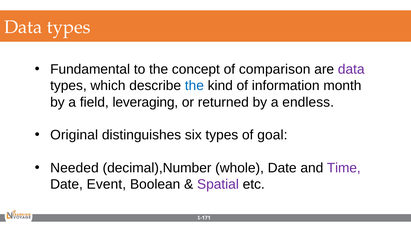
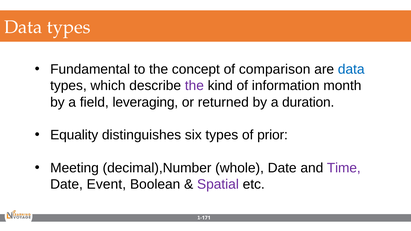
data at (351, 69) colour: purple -> blue
the at (194, 86) colour: blue -> purple
endless: endless -> duration
Original: Original -> Equality
goal: goal -> prior
Needed: Needed -> Meeting
